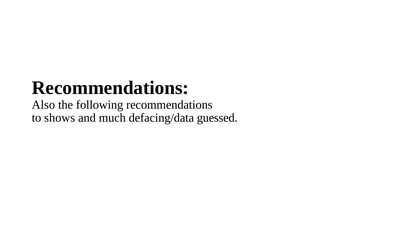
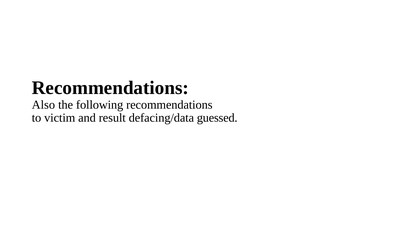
shows: shows -> victim
much: much -> result
